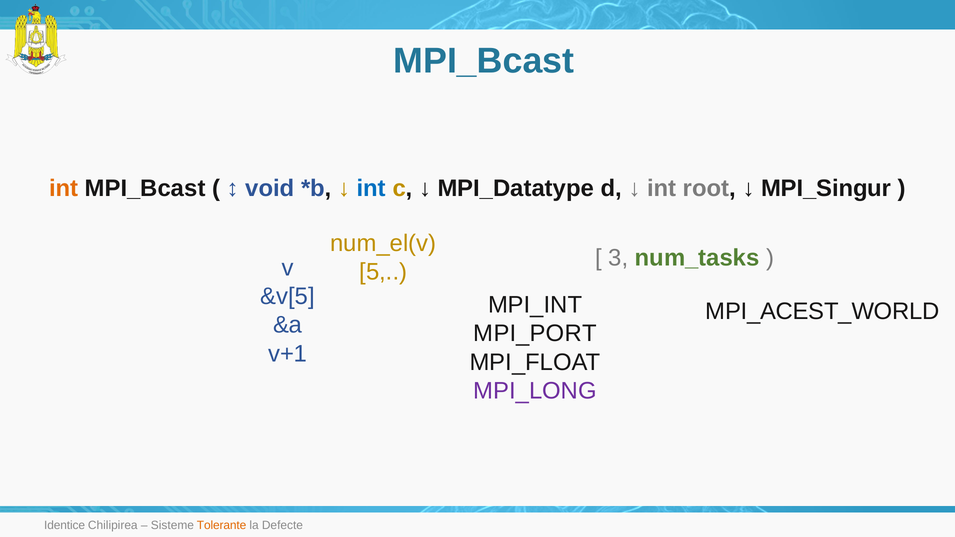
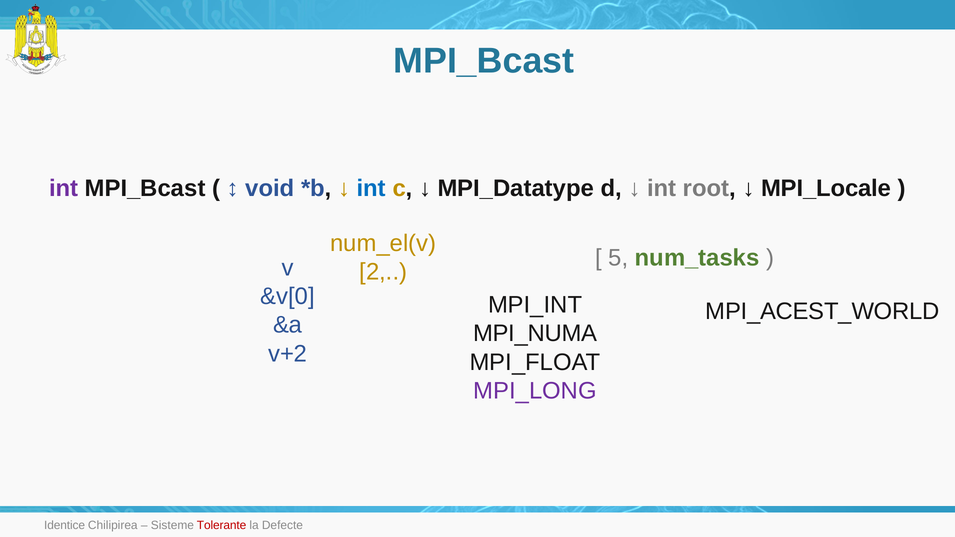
int at (64, 189) colour: orange -> purple
MPI_Singur: MPI_Singur -> MPI_Locale
3: 3 -> 5
5: 5 -> 2
&v[5: &v[5 -> &v[0
MPI_PORT: MPI_PORT -> MPI_NUMA
v+1: v+1 -> v+2
Tolerante colour: orange -> red
